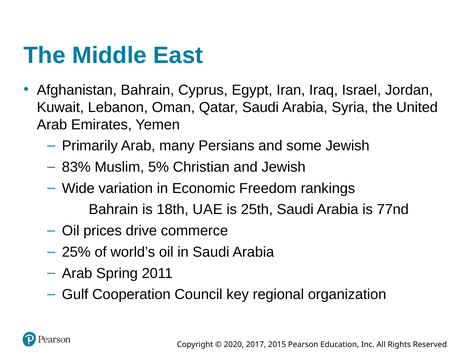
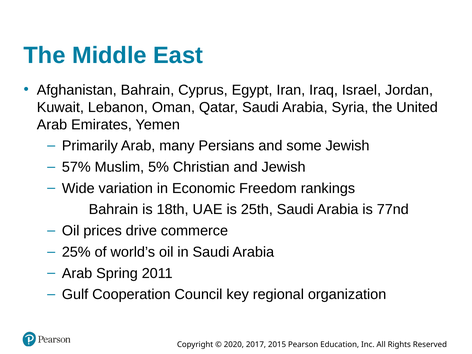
83%: 83% -> 57%
